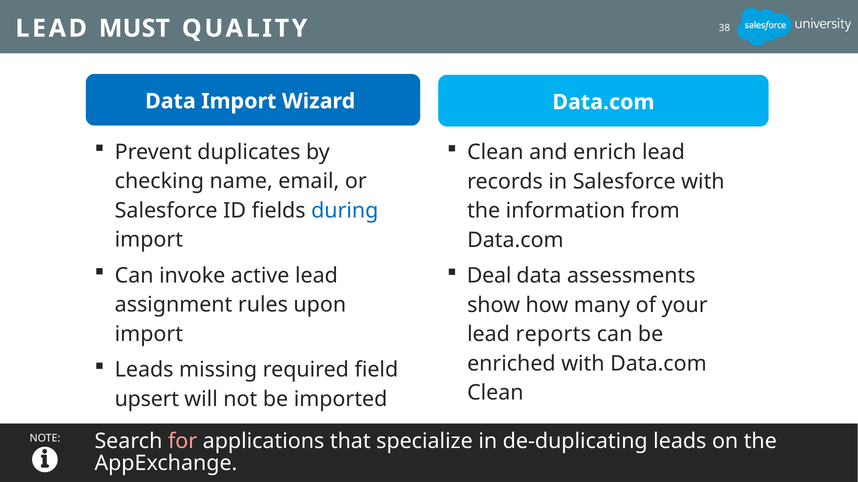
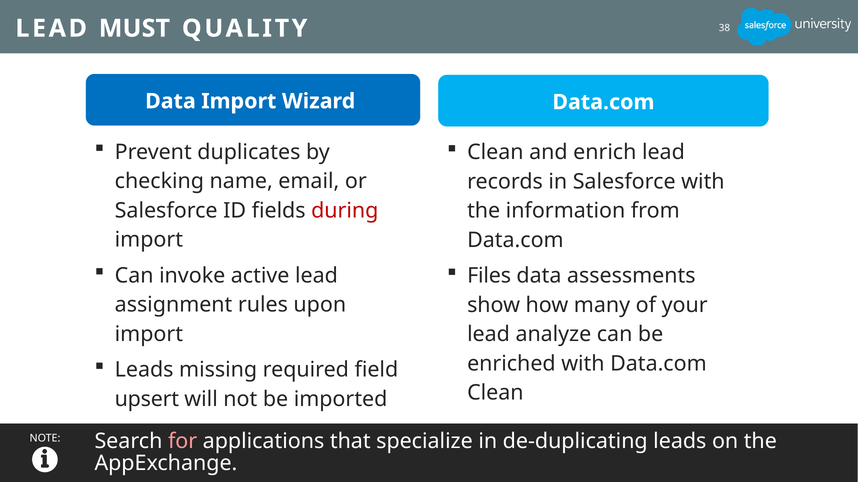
during colour: blue -> red
Deal: Deal -> Files
reports: reports -> analyze
